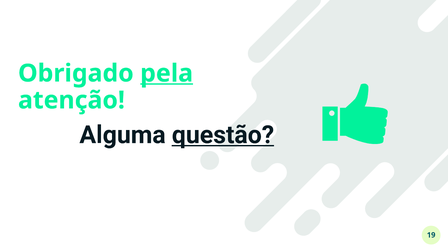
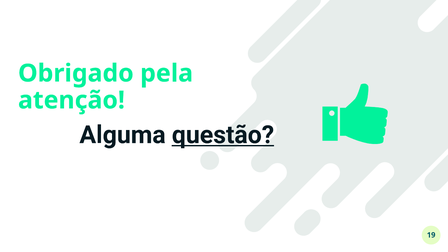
pela underline: present -> none
